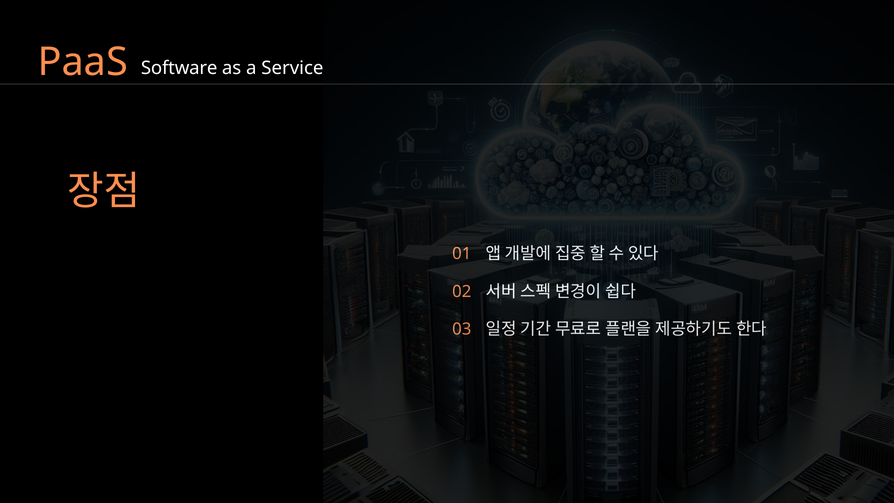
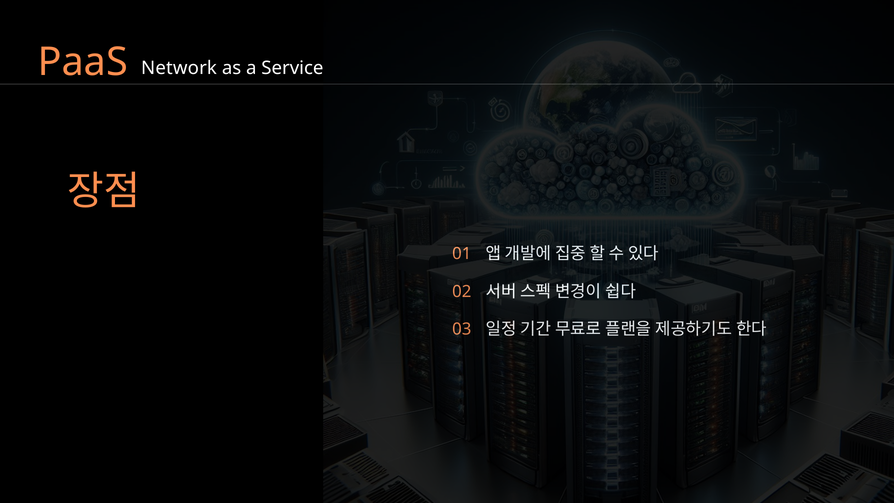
Software: Software -> Network
